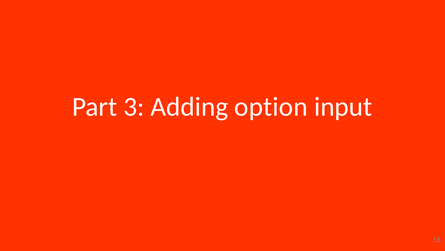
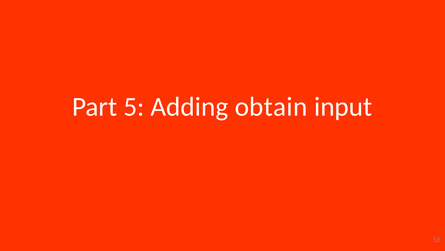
3: 3 -> 5
option: option -> obtain
